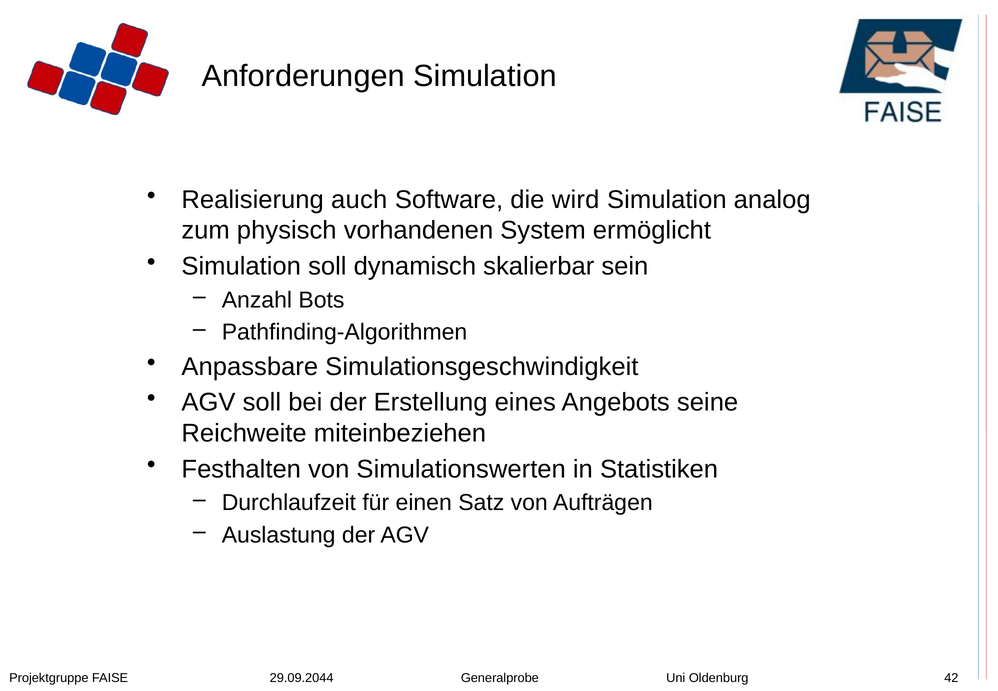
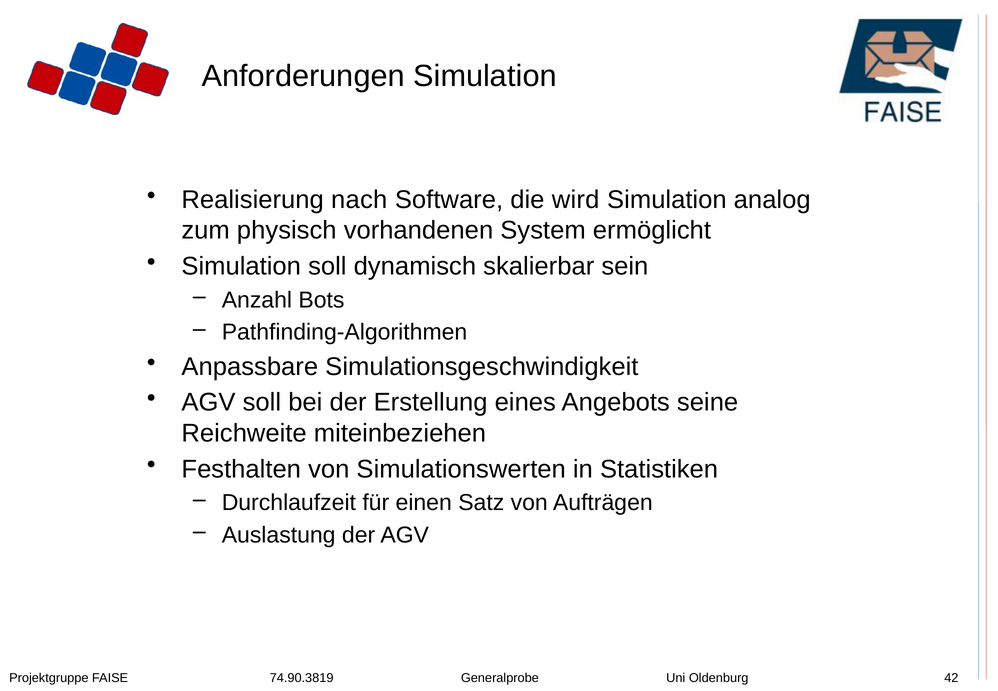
auch: auch -> nach
29.09.2044: 29.09.2044 -> 74.90.3819
